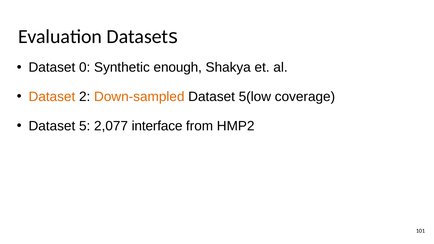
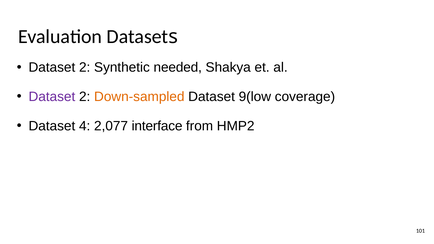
0 at (85, 67): 0 -> 2
enough: enough -> needed
Dataset at (52, 97) colour: orange -> purple
5(low: 5(low -> 9(low
5: 5 -> 4
